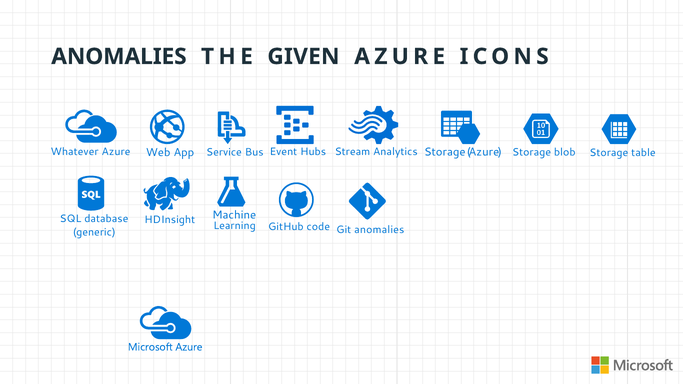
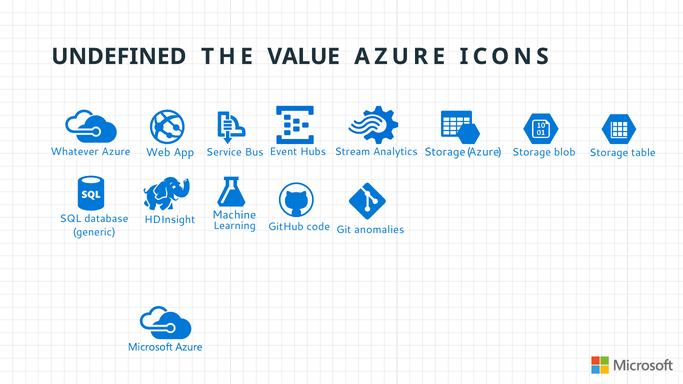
ANOMALIES at (119, 57): ANOMALIES -> UNDEFINED
GIVEN: GIVEN -> VALUE
